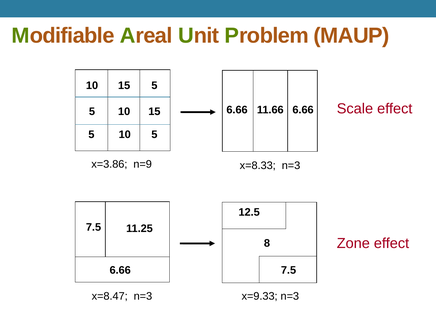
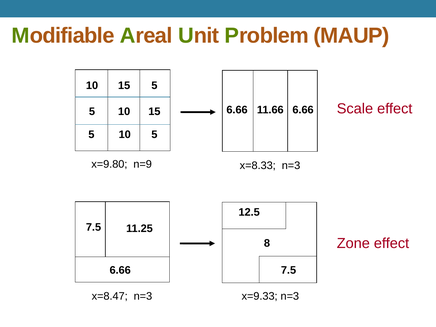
x=3.86: x=3.86 -> x=9.80
